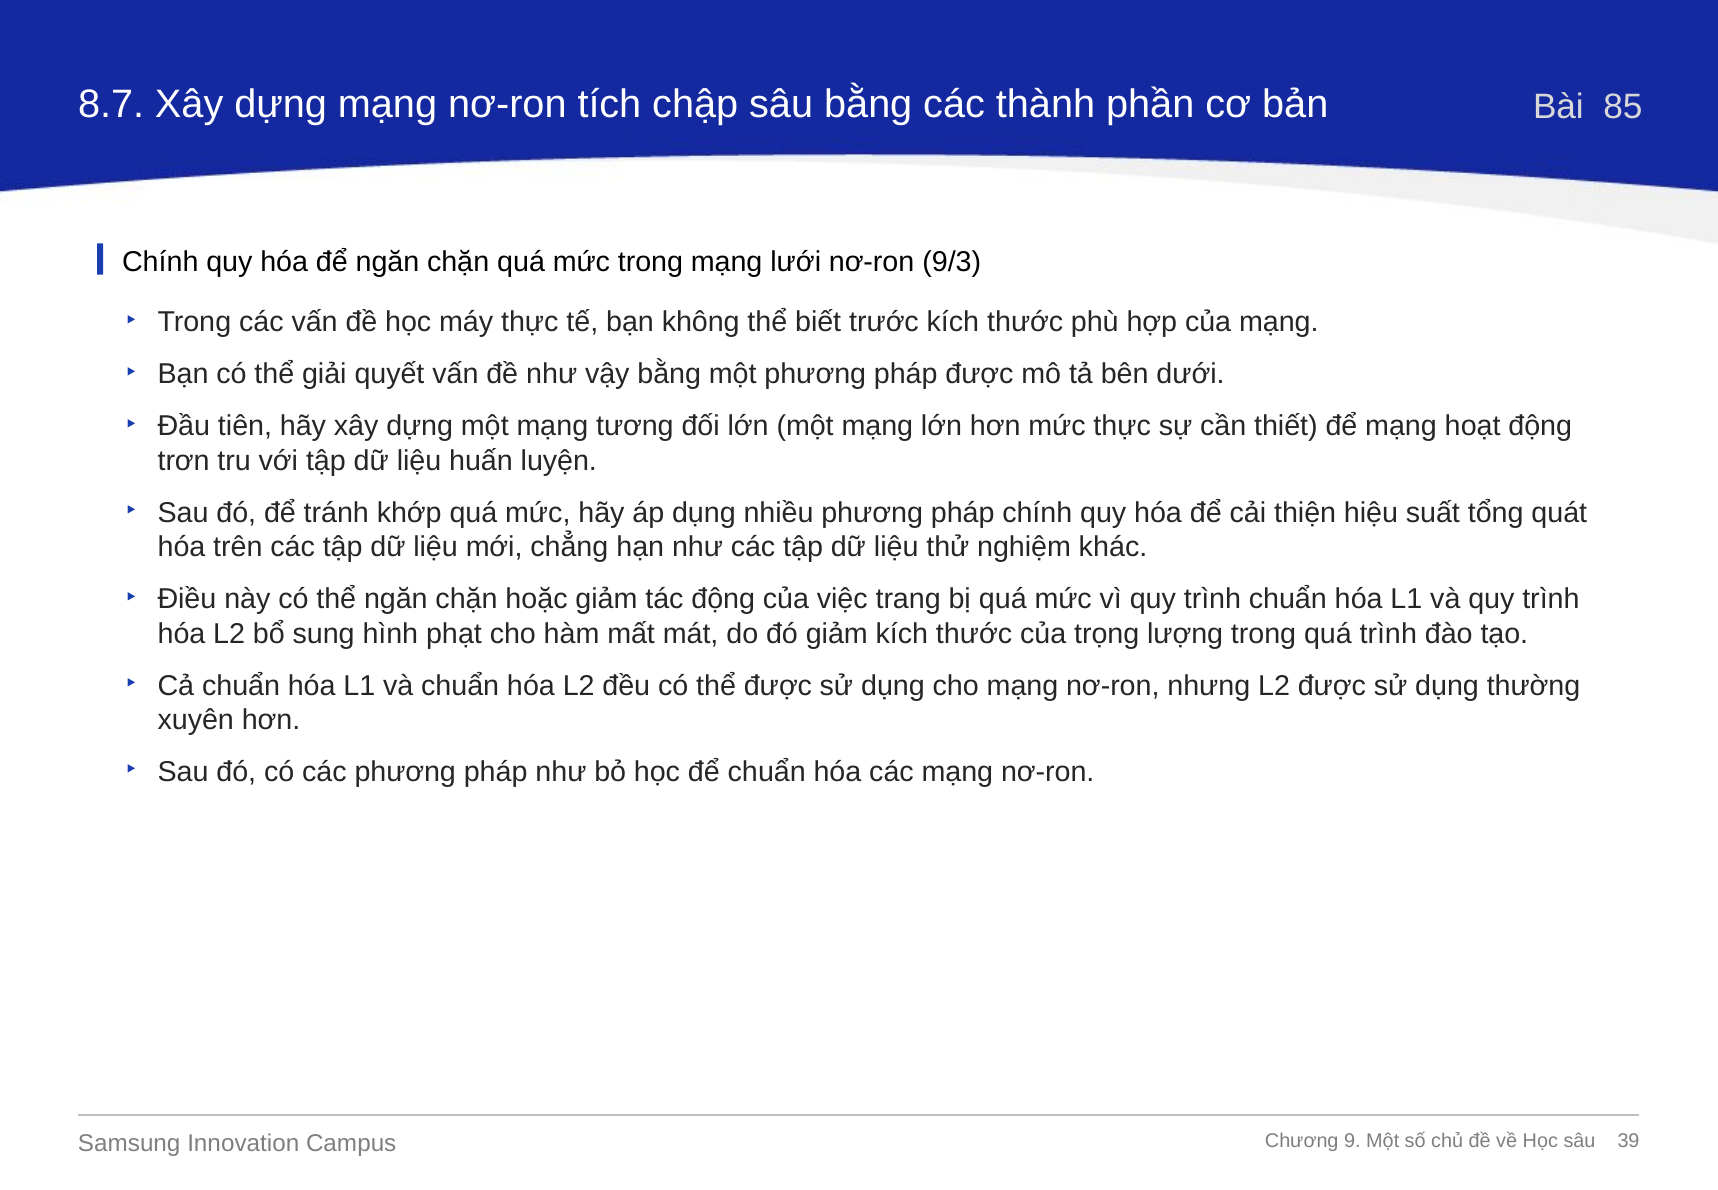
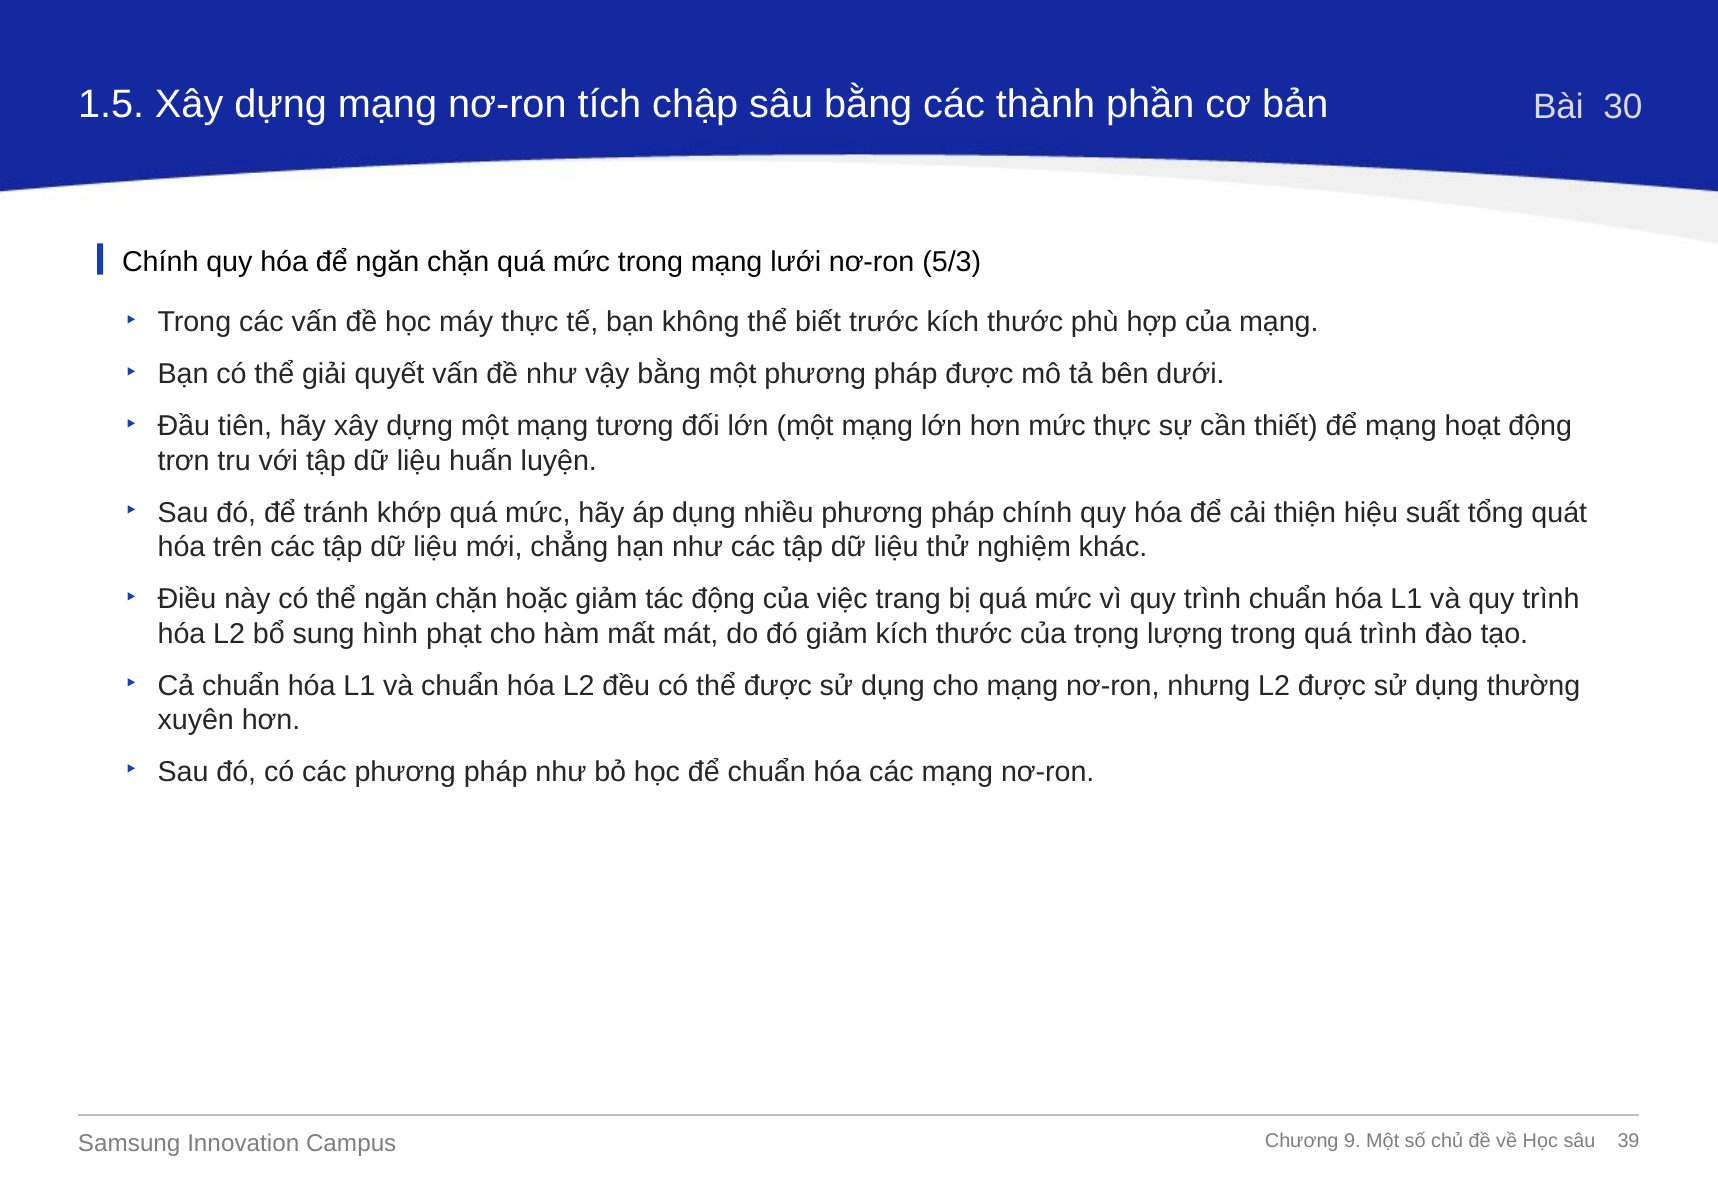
8.7: 8.7 -> 1.5
85: 85 -> 30
9/3: 9/3 -> 5/3
